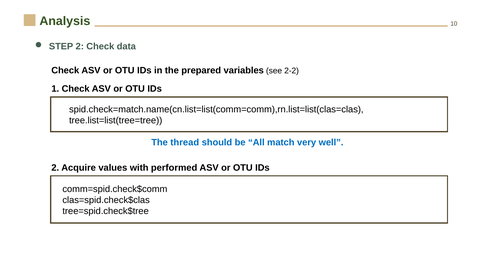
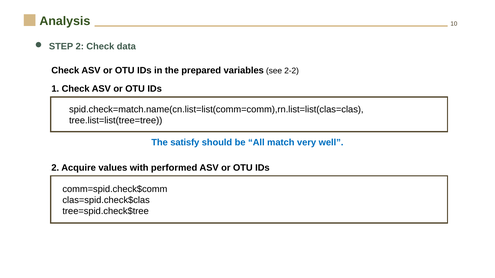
thread: thread -> satisfy
